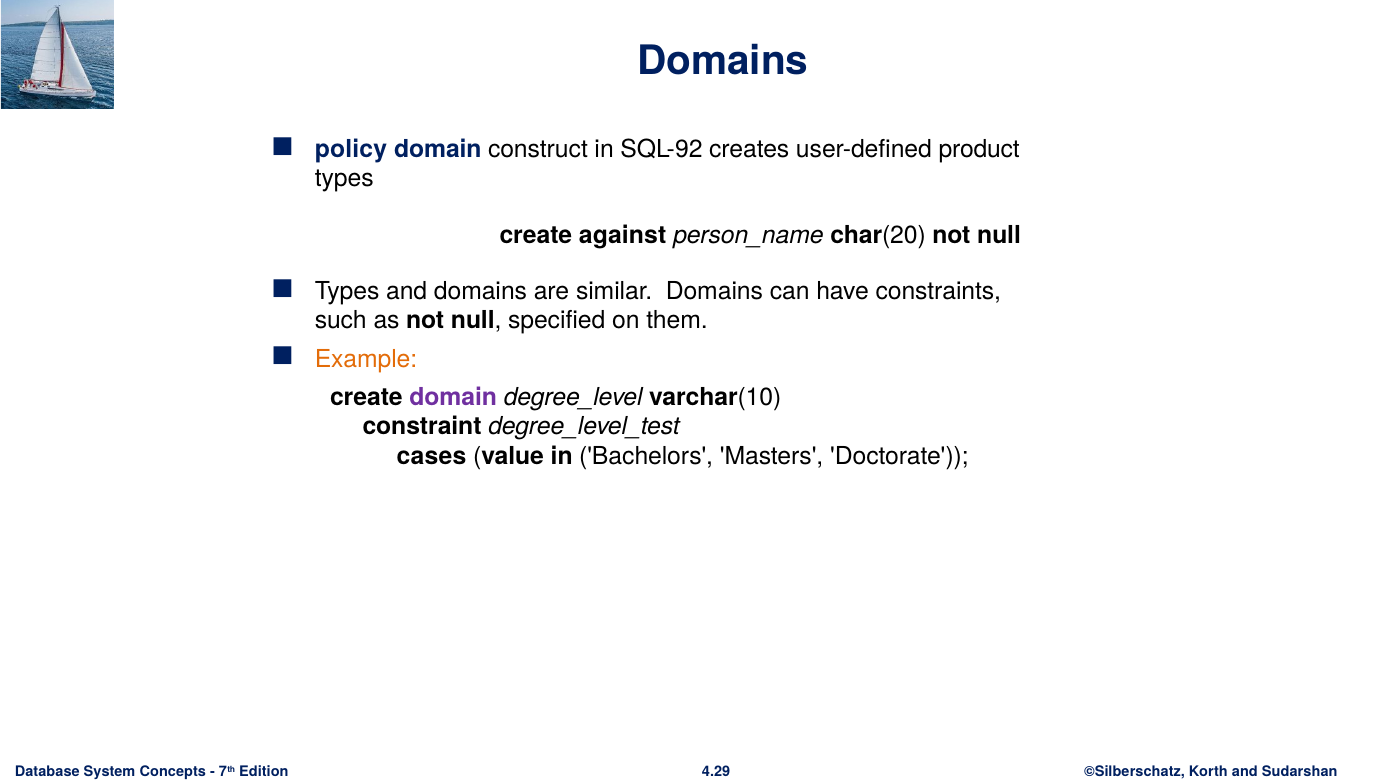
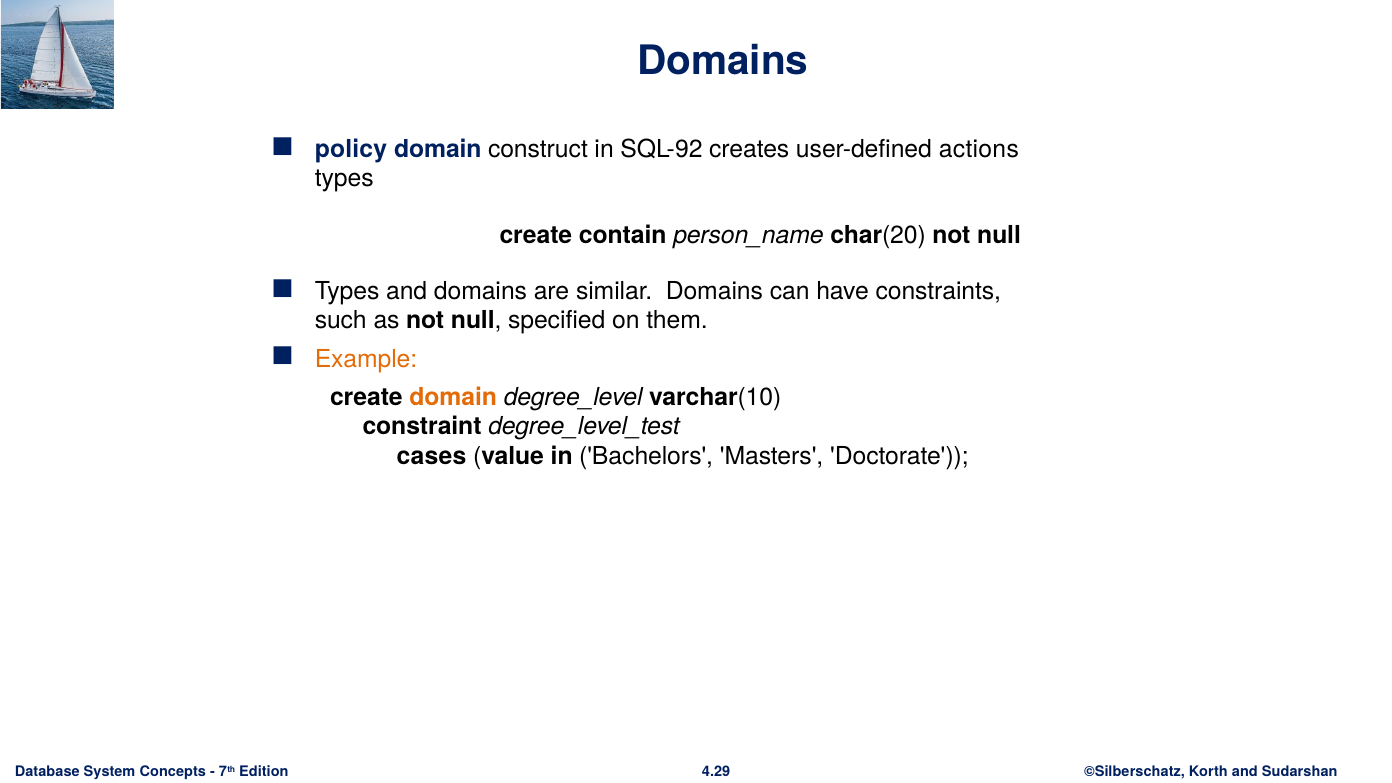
product: product -> actions
against: against -> contain
domain at (453, 397) colour: purple -> orange
